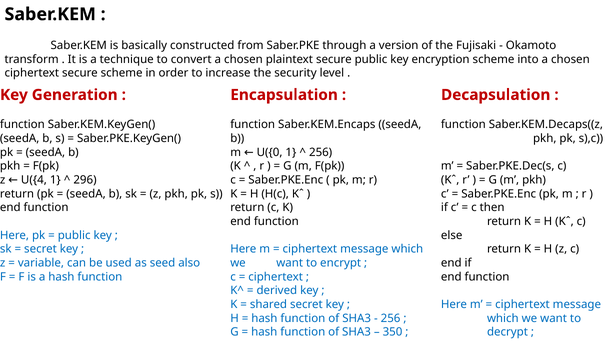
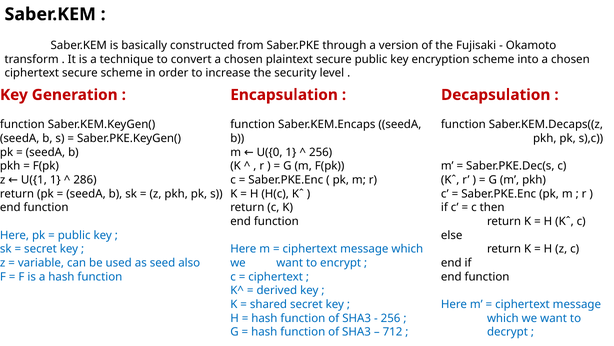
U({4: U({4 -> U({1
296: 296 -> 286
350: 350 -> 712
